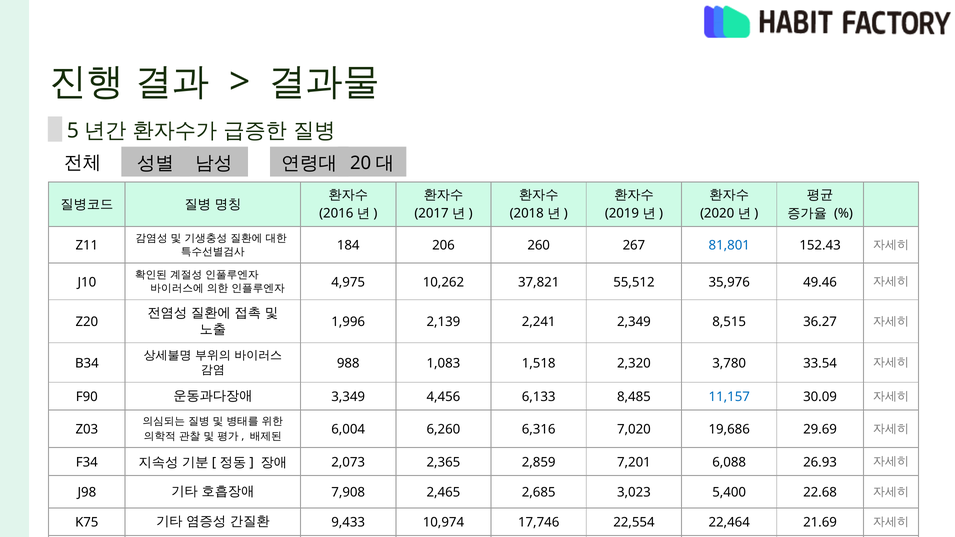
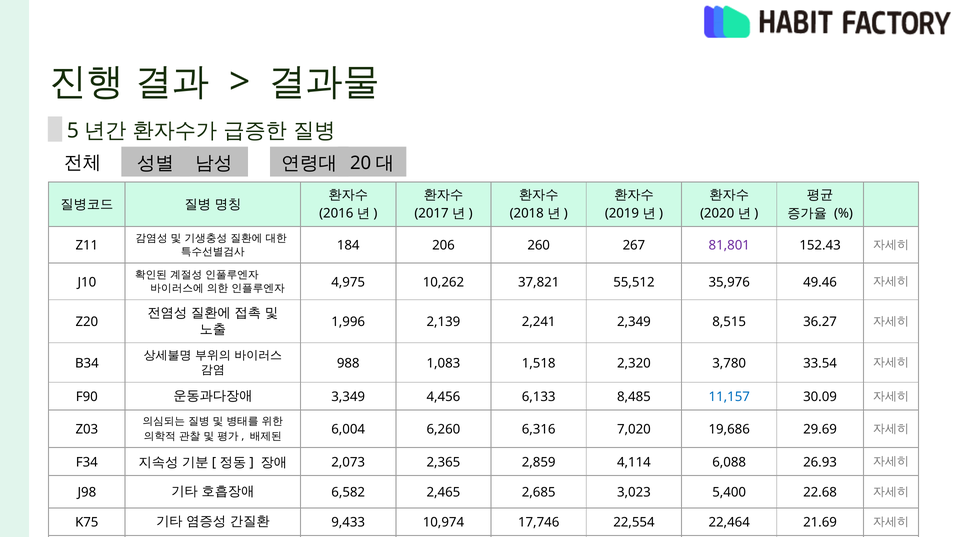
81,801 colour: blue -> purple
7,201: 7,201 -> 4,114
7,908: 7,908 -> 6,582
